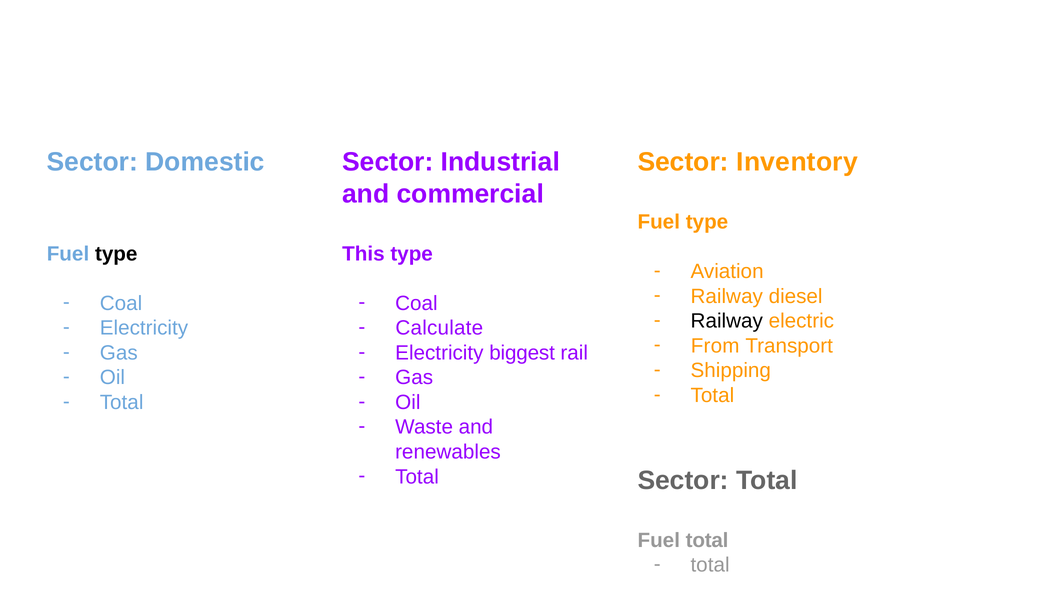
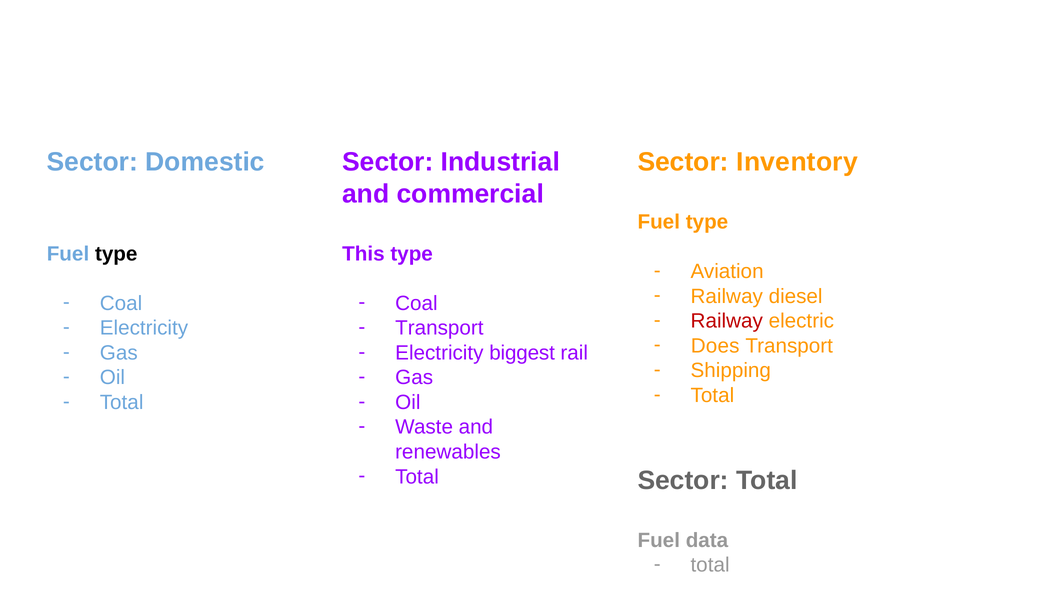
Railway at (727, 321) colour: black -> red
Calculate at (439, 328): Calculate -> Transport
From: From -> Does
Fuel total: total -> data
